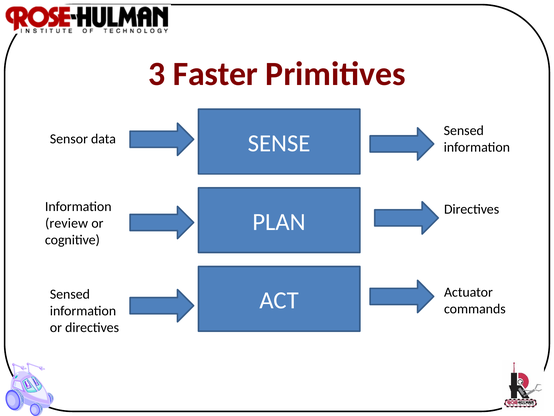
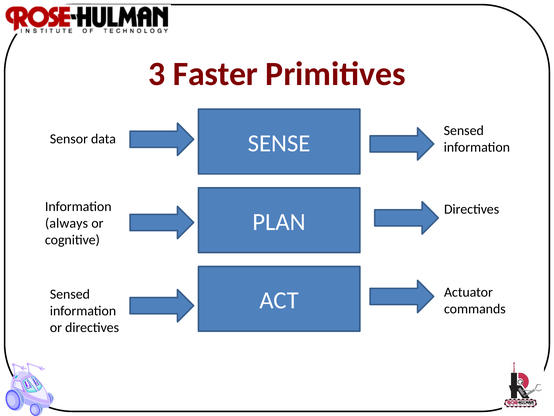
review: review -> always
